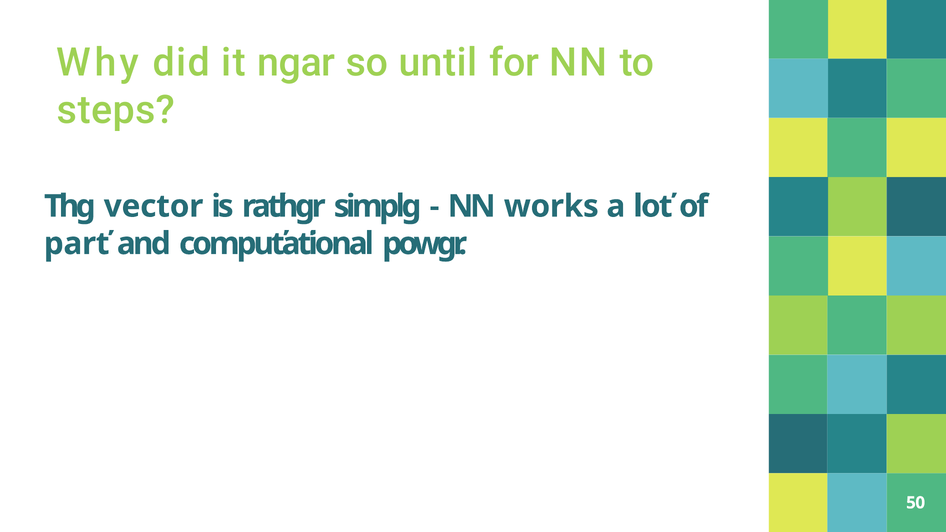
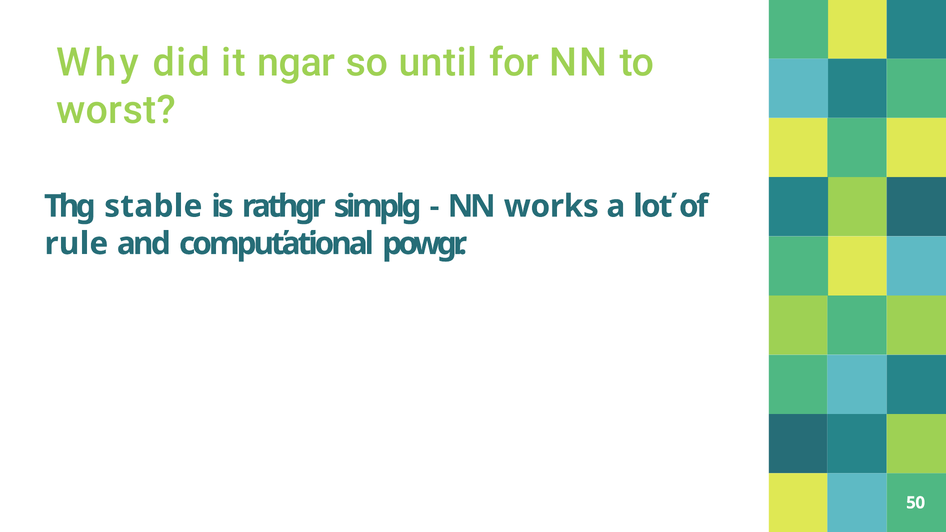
steps: steps -> worst
vector: vector -> stable
parť: parť -> rule
